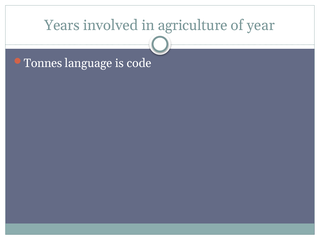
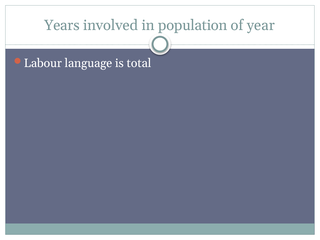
agriculture: agriculture -> population
Tonnes: Tonnes -> Labour
code: code -> total
